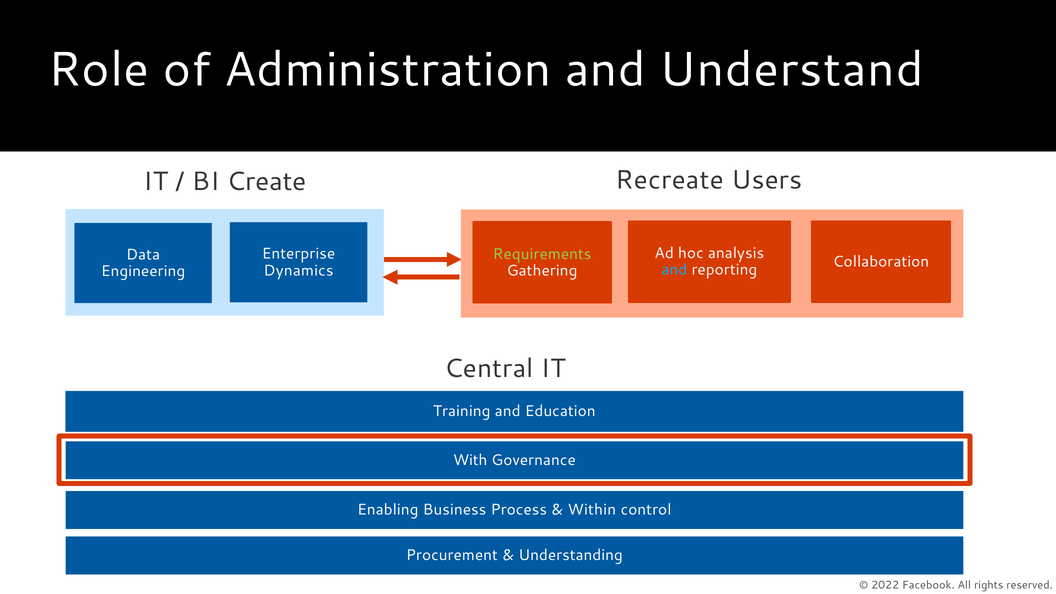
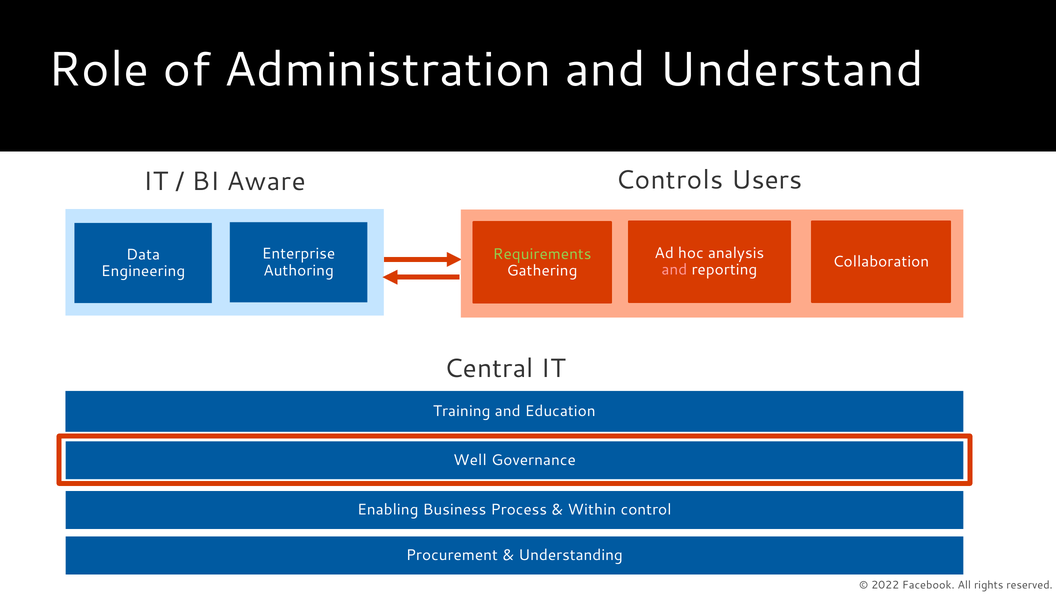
Recreate: Recreate -> Controls
Create: Create -> Aware
and at (674, 270) colour: light blue -> pink
Dynamics: Dynamics -> Authoring
With: With -> Well
